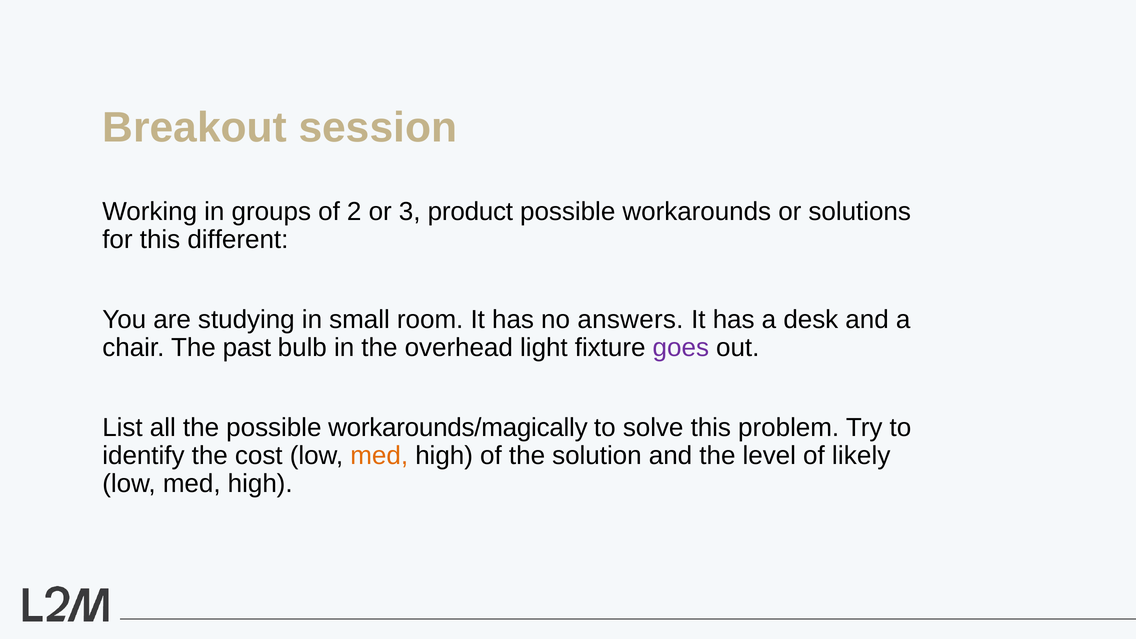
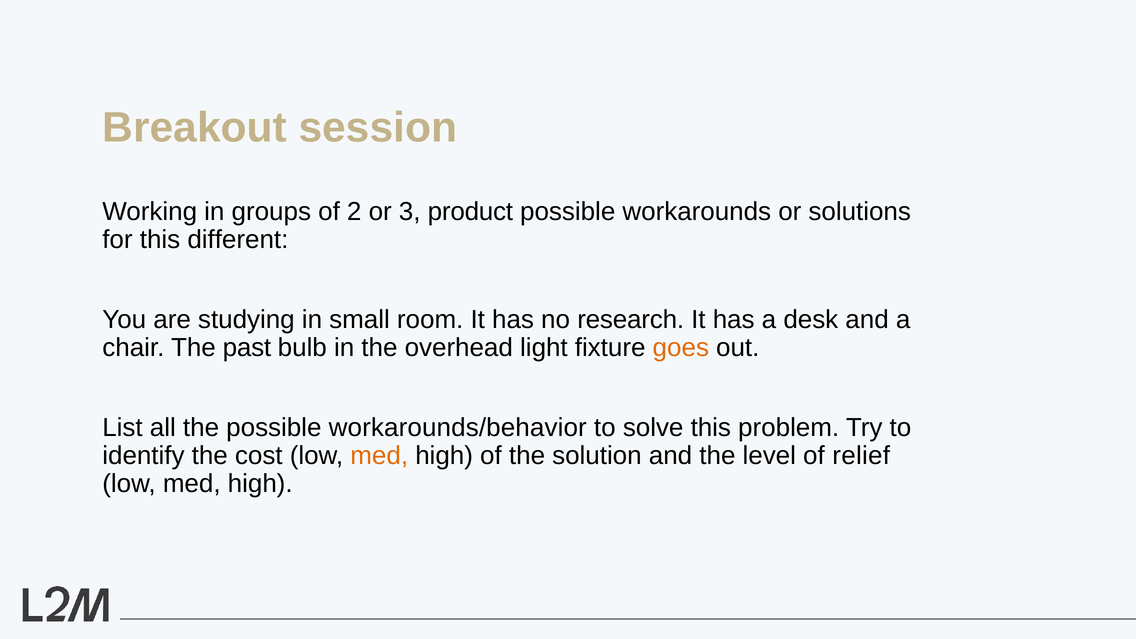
answers: answers -> research
goes colour: purple -> orange
workarounds/magically: workarounds/magically -> workarounds/behavior
likely: likely -> relief
